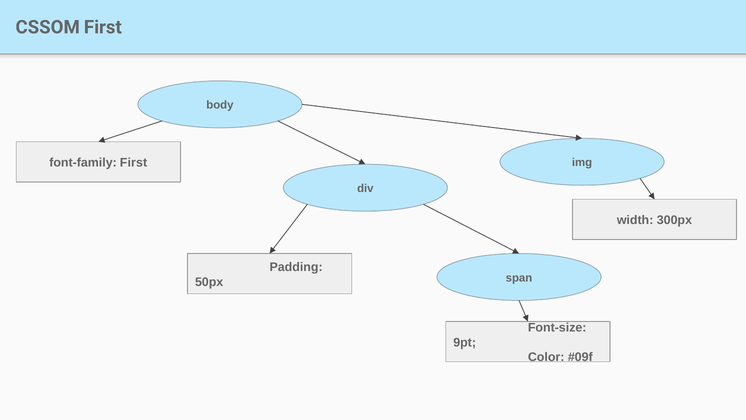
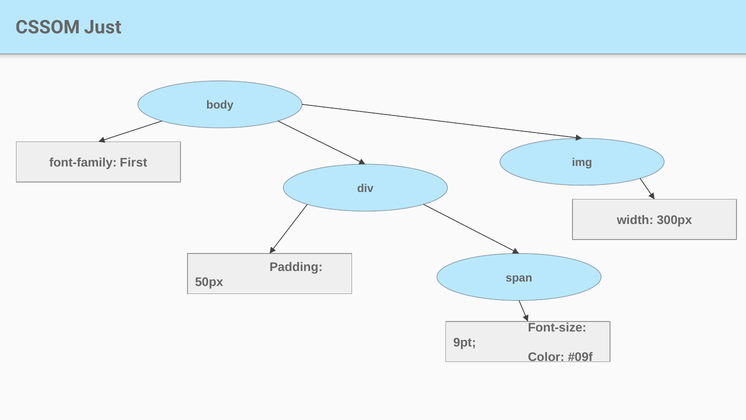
CSSOM First: First -> Just
